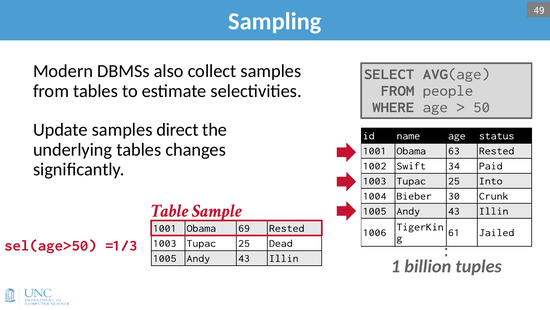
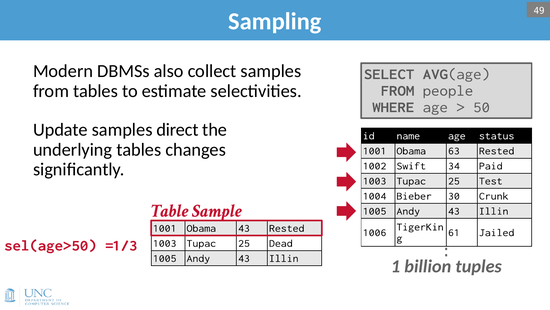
Into: Into -> Test
Obama 69: 69 -> 43
